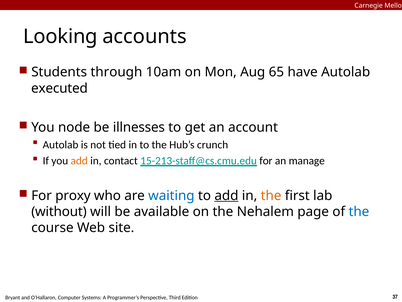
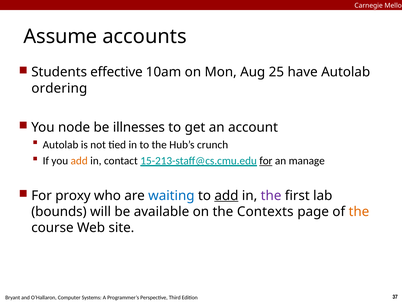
Looking: Looking -> Assume
through: through -> effective
65: 65 -> 25
executed: executed -> ordering
for at (266, 161) underline: none -> present
the at (271, 195) colour: orange -> purple
without: without -> bounds
Nehalem: Nehalem -> Contexts
the at (359, 211) colour: blue -> orange
